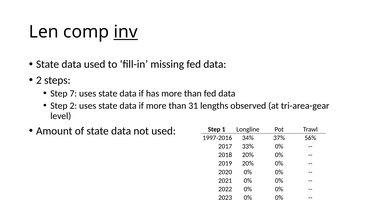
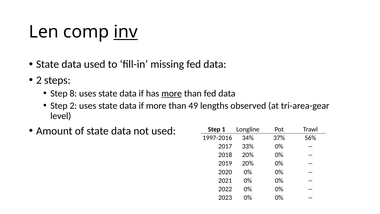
7: 7 -> 8
more at (172, 93) underline: none -> present
31: 31 -> 49
